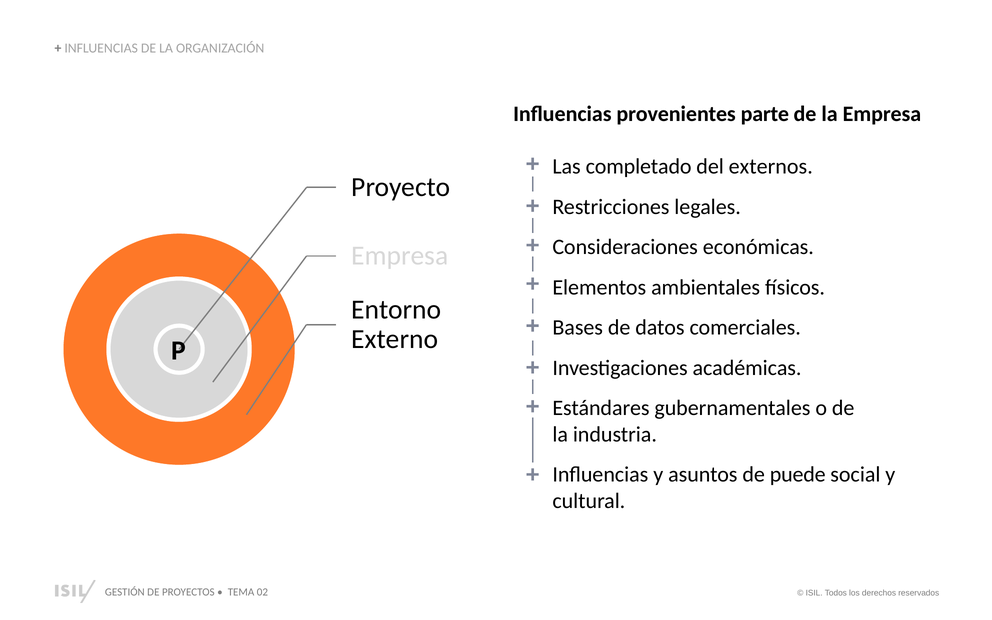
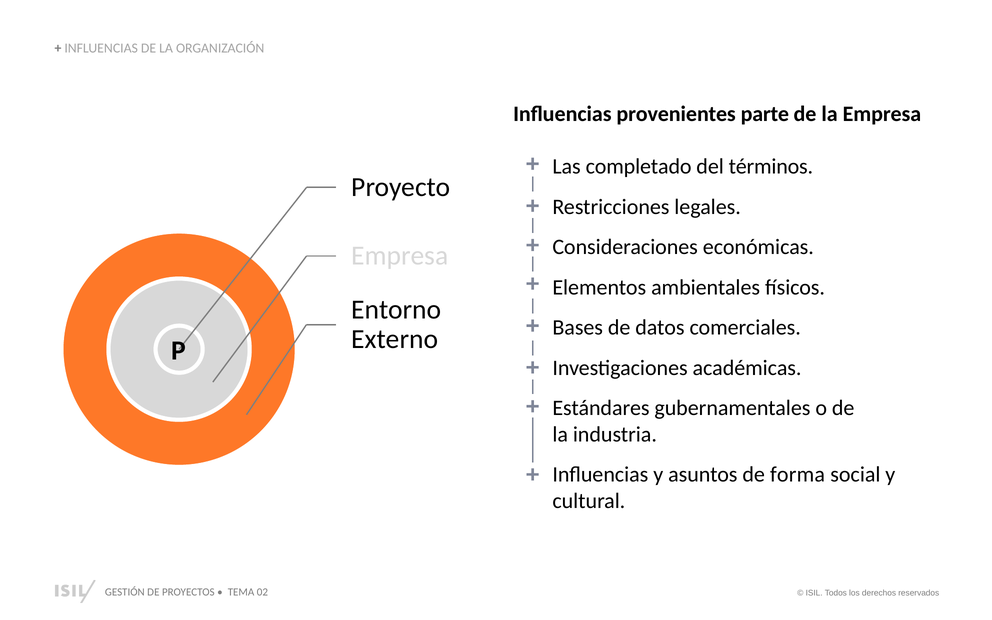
externos: externos -> términos
puede: puede -> forma
